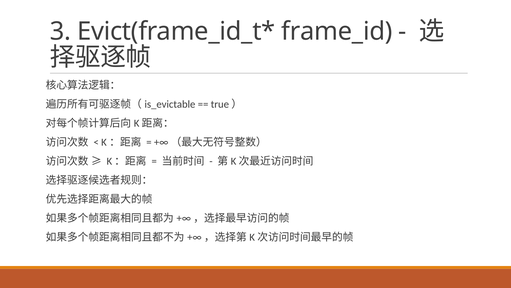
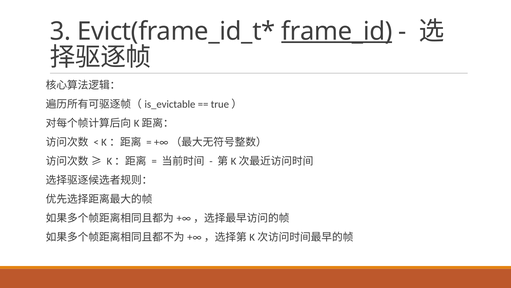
frame_id underline: none -> present
